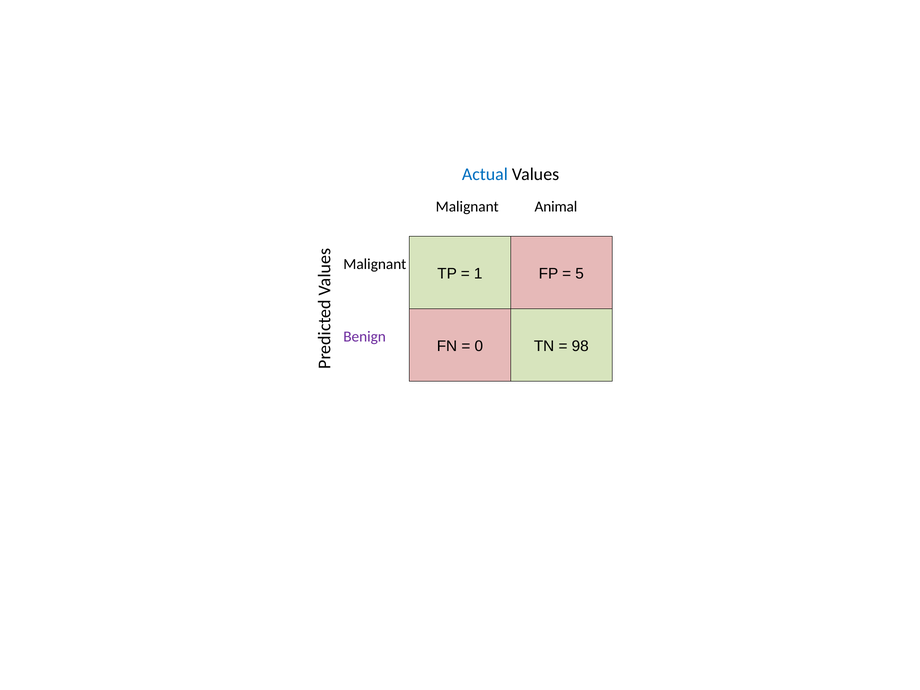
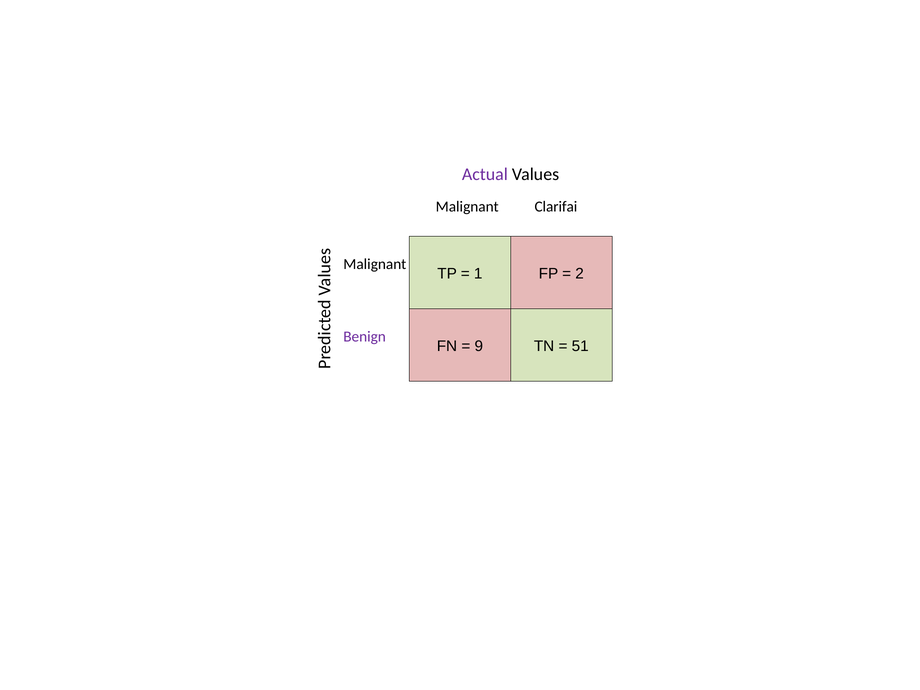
Actual colour: blue -> purple
Animal: Animal -> Clarifai
5: 5 -> 2
0: 0 -> 9
98: 98 -> 51
